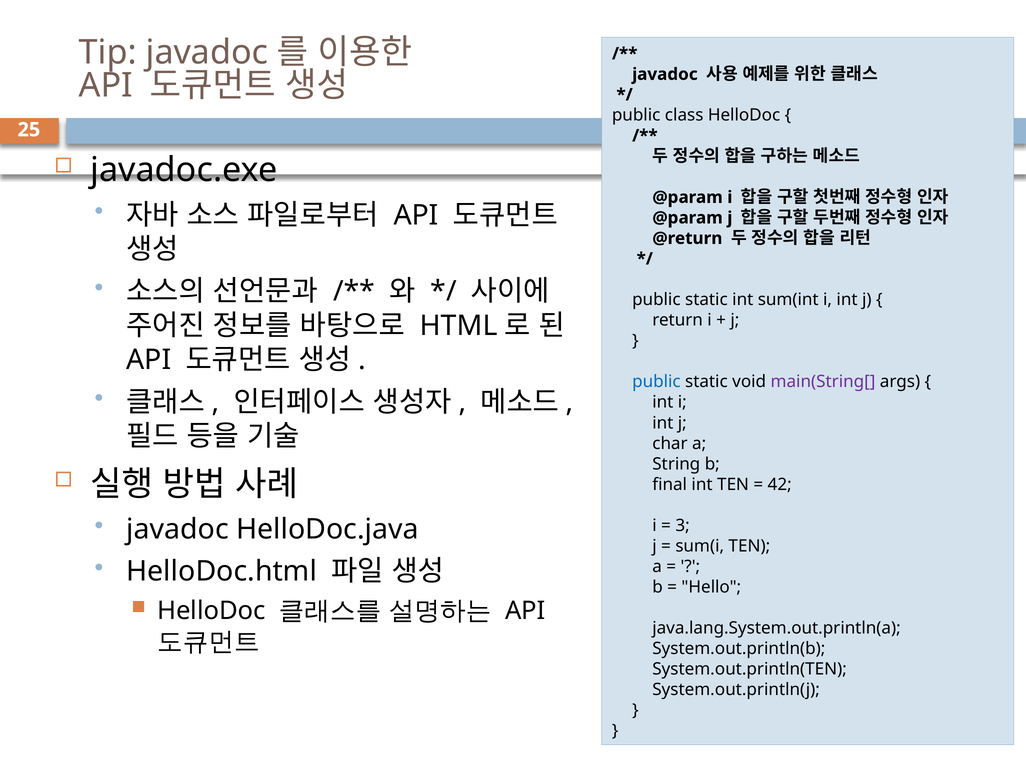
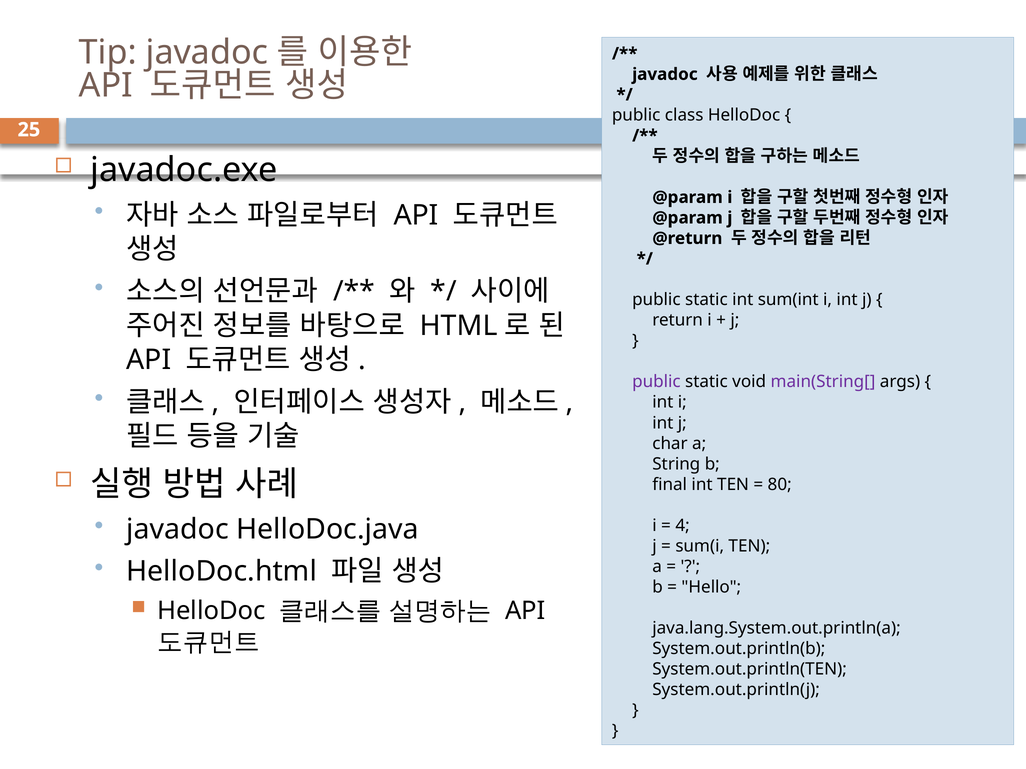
public at (656, 382) colour: blue -> purple
42: 42 -> 80
3: 3 -> 4
